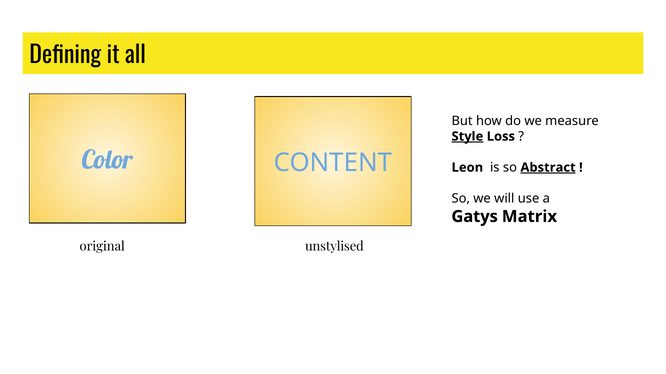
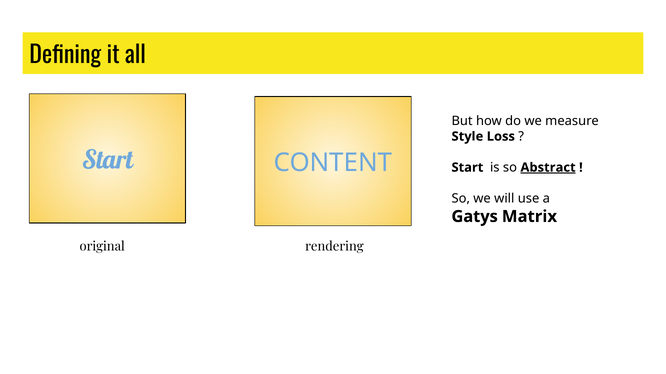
Style underline: present -> none
Color at (107, 160): Color -> Start
Leon at (467, 168): Leon -> Start
unstylised: unstylised -> rendering
